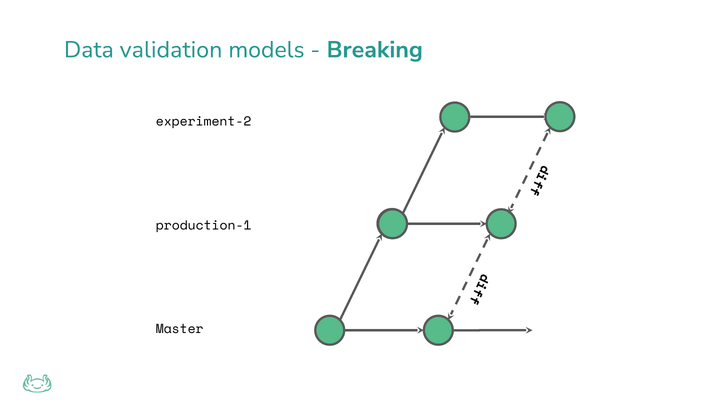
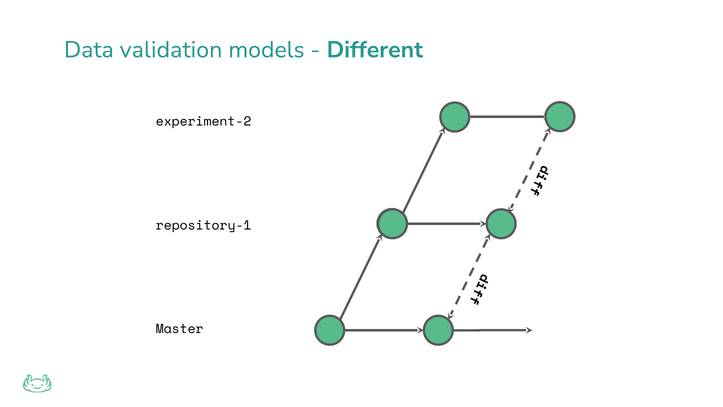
Breaking: Breaking -> Different
production-1: production-1 -> repository-1
